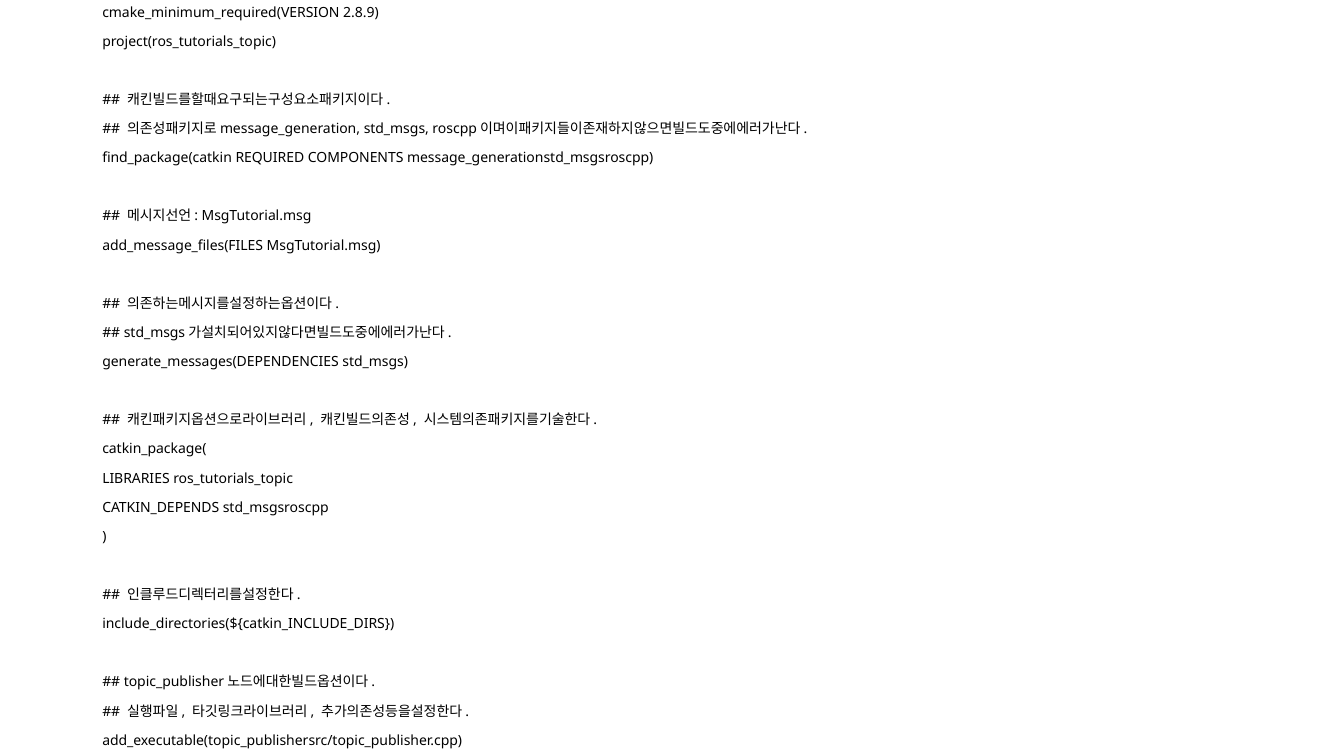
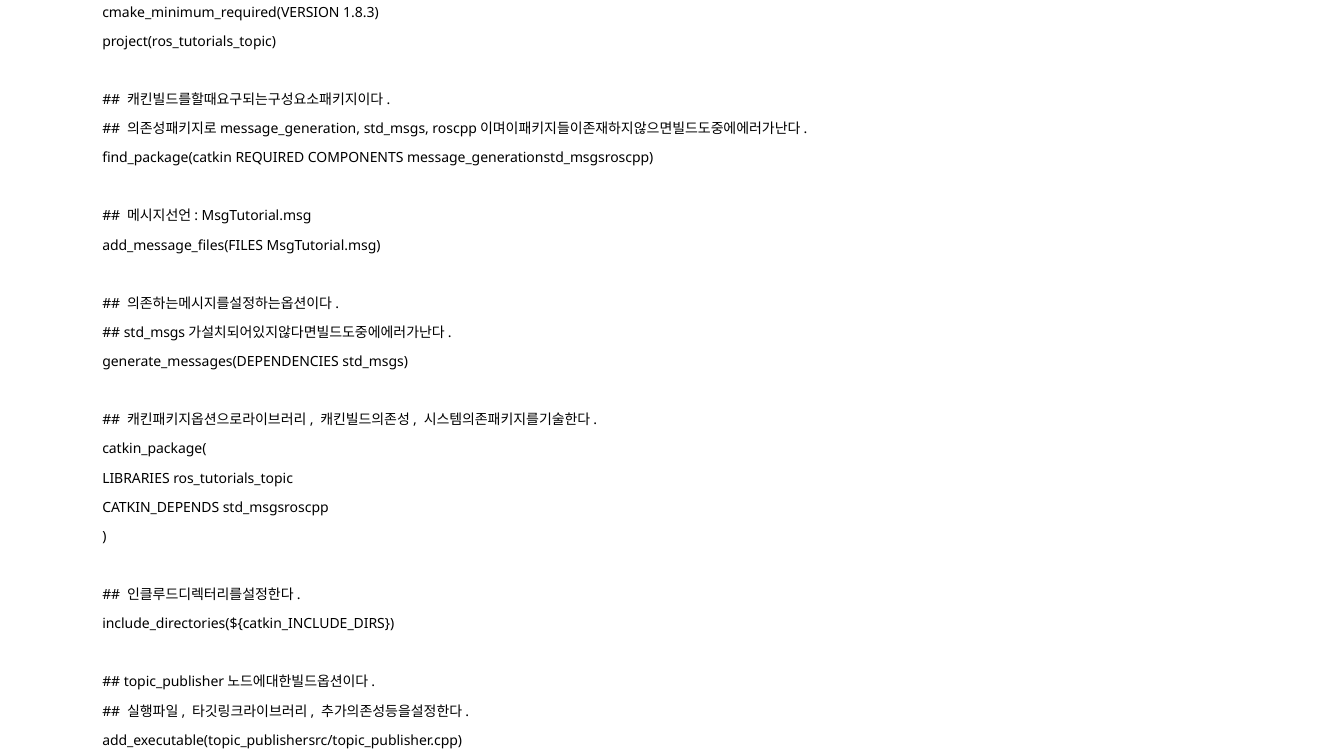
2.8.9: 2.8.9 -> 1.8.3
